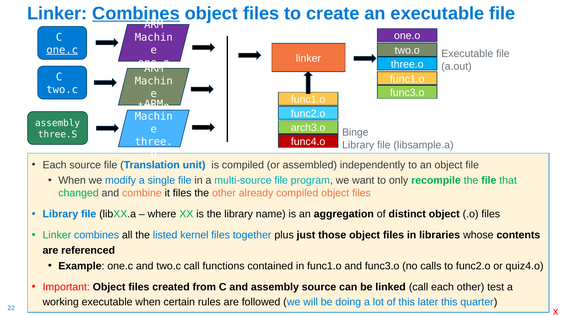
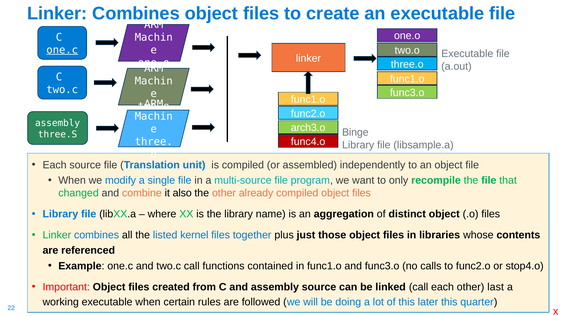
Combines at (136, 13) underline: present -> none
it files: files -> also
quiz4.o: quiz4.o -> stop4.o
test: test -> last
